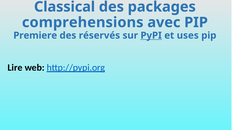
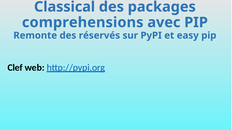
Premiere: Premiere -> Remonte
PyPI underline: present -> none
uses: uses -> easy
Lire: Lire -> Clef
